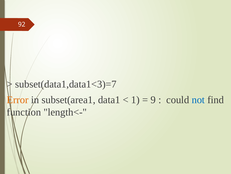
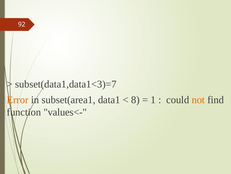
1: 1 -> 8
9: 9 -> 1
not colour: blue -> orange
length<-: length<- -> values<-
